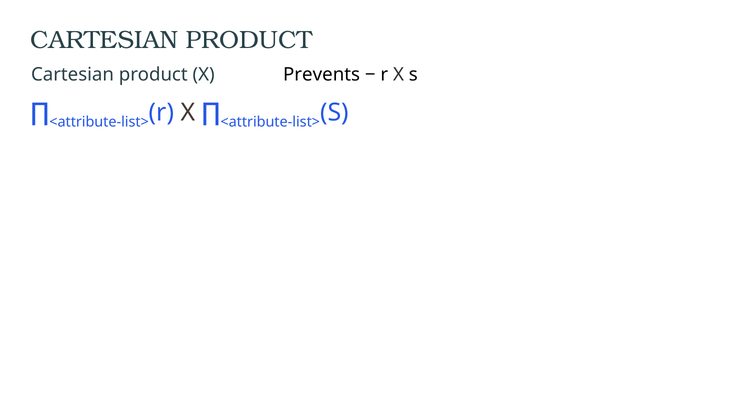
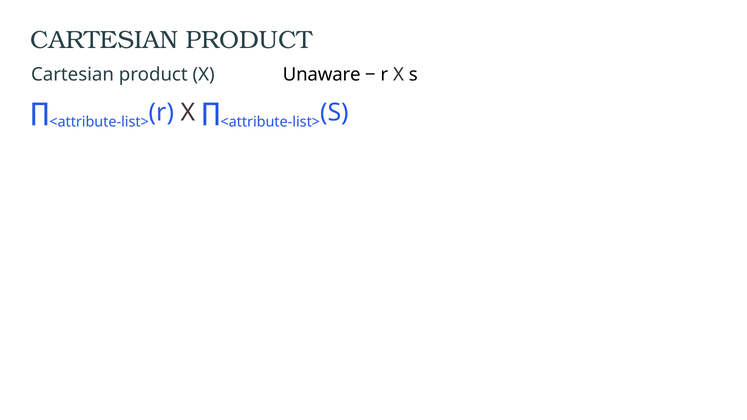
Prevents: Prevents -> Unaware
